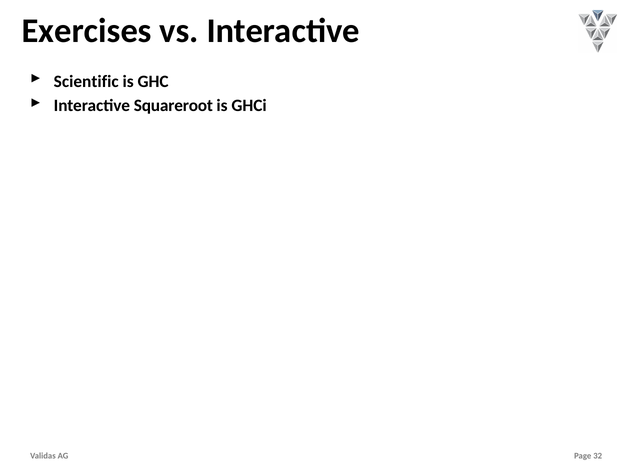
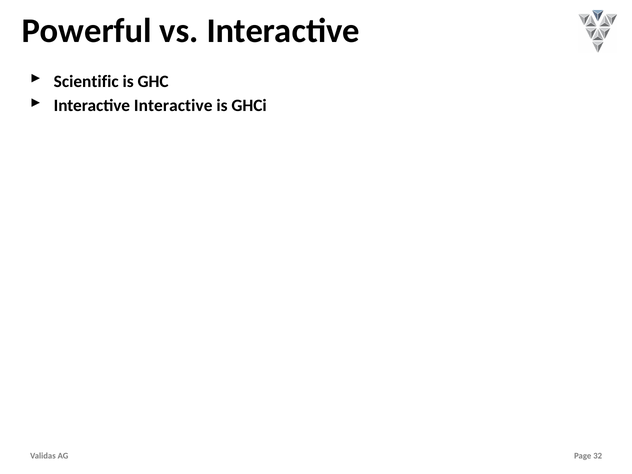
Exercises: Exercises -> Powerful
Interactive Squareroot: Squareroot -> Interactive
